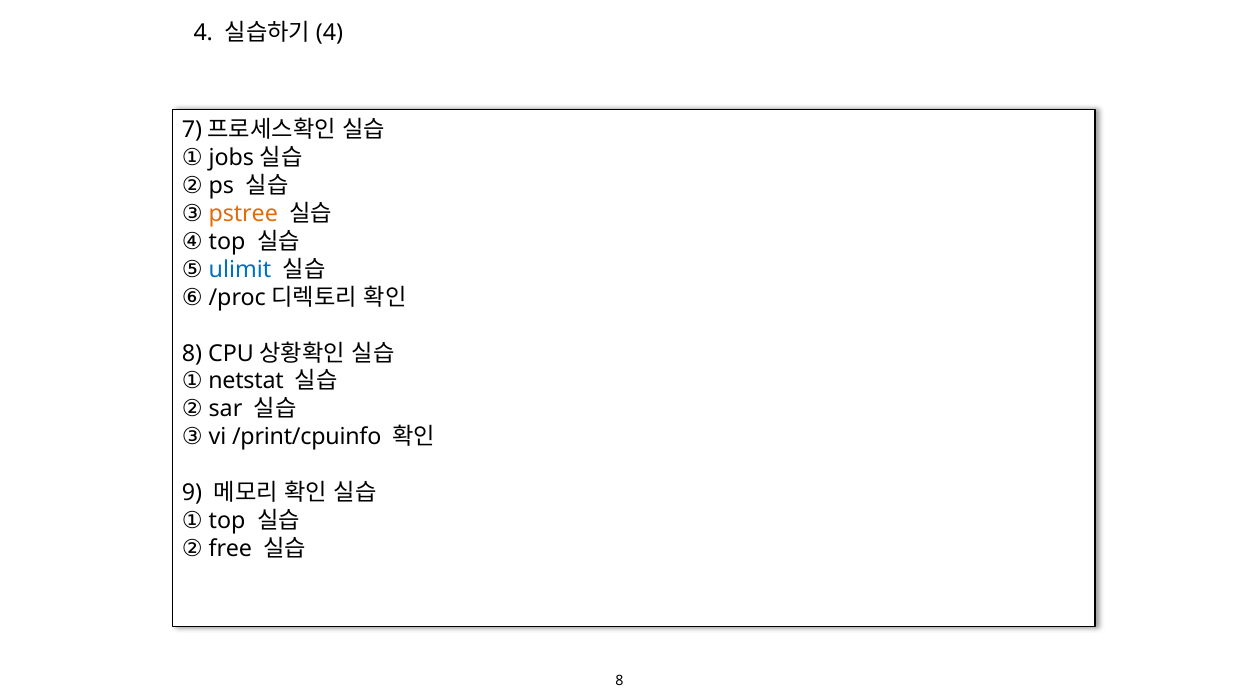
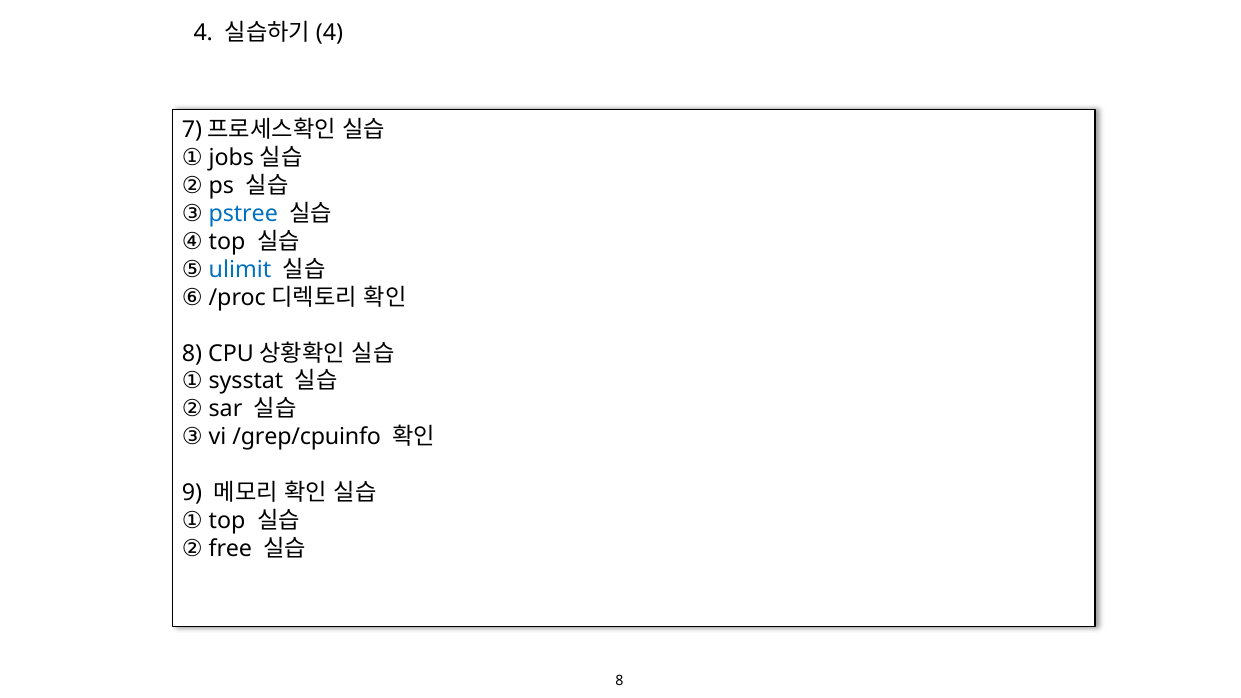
pstree colour: orange -> blue
netstat: netstat -> sysstat
/print/cpuinfo: /print/cpuinfo -> /grep/cpuinfo
